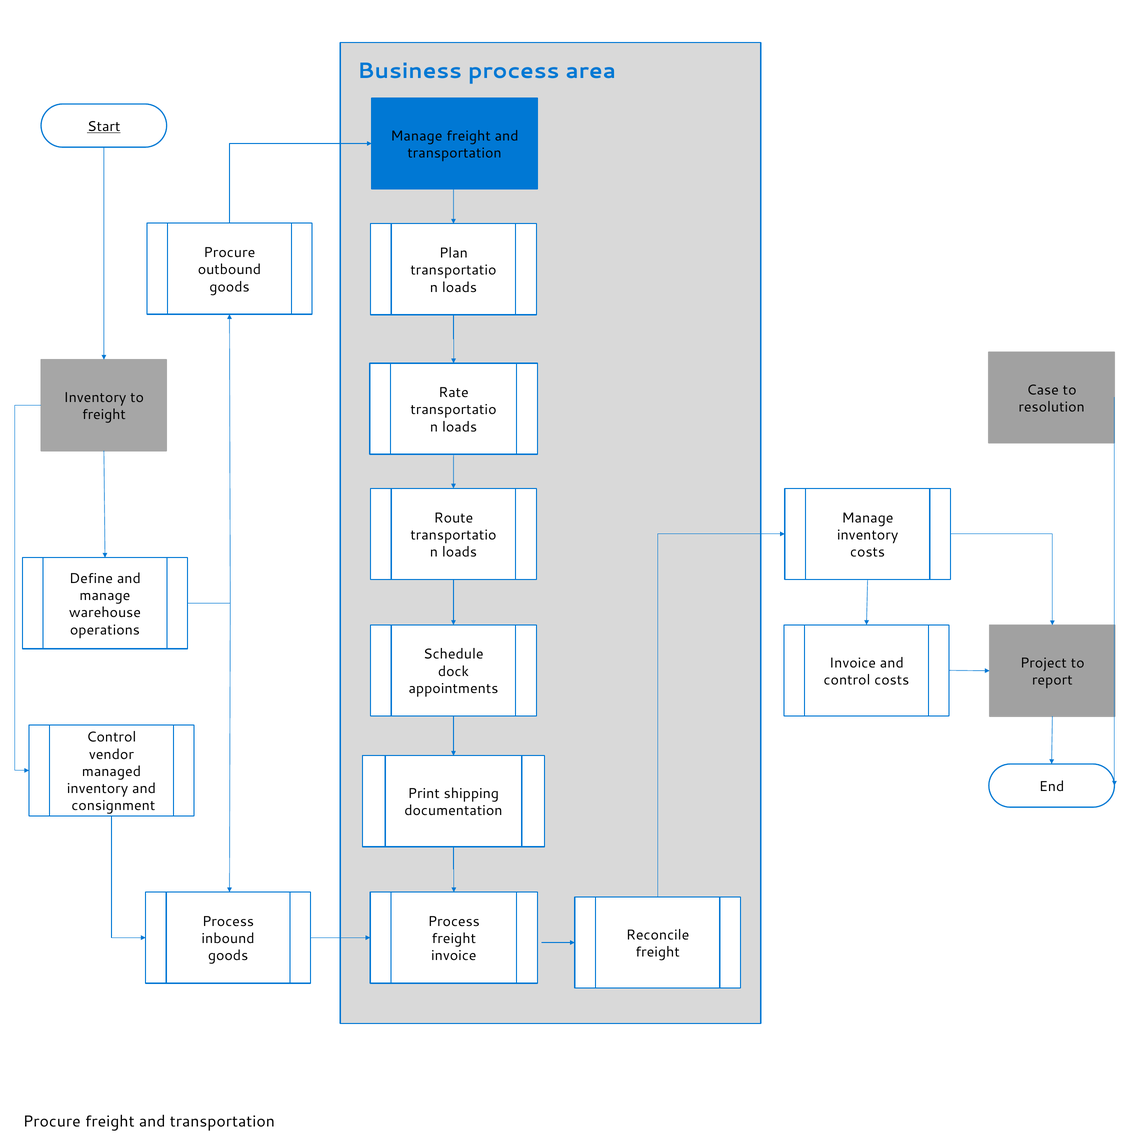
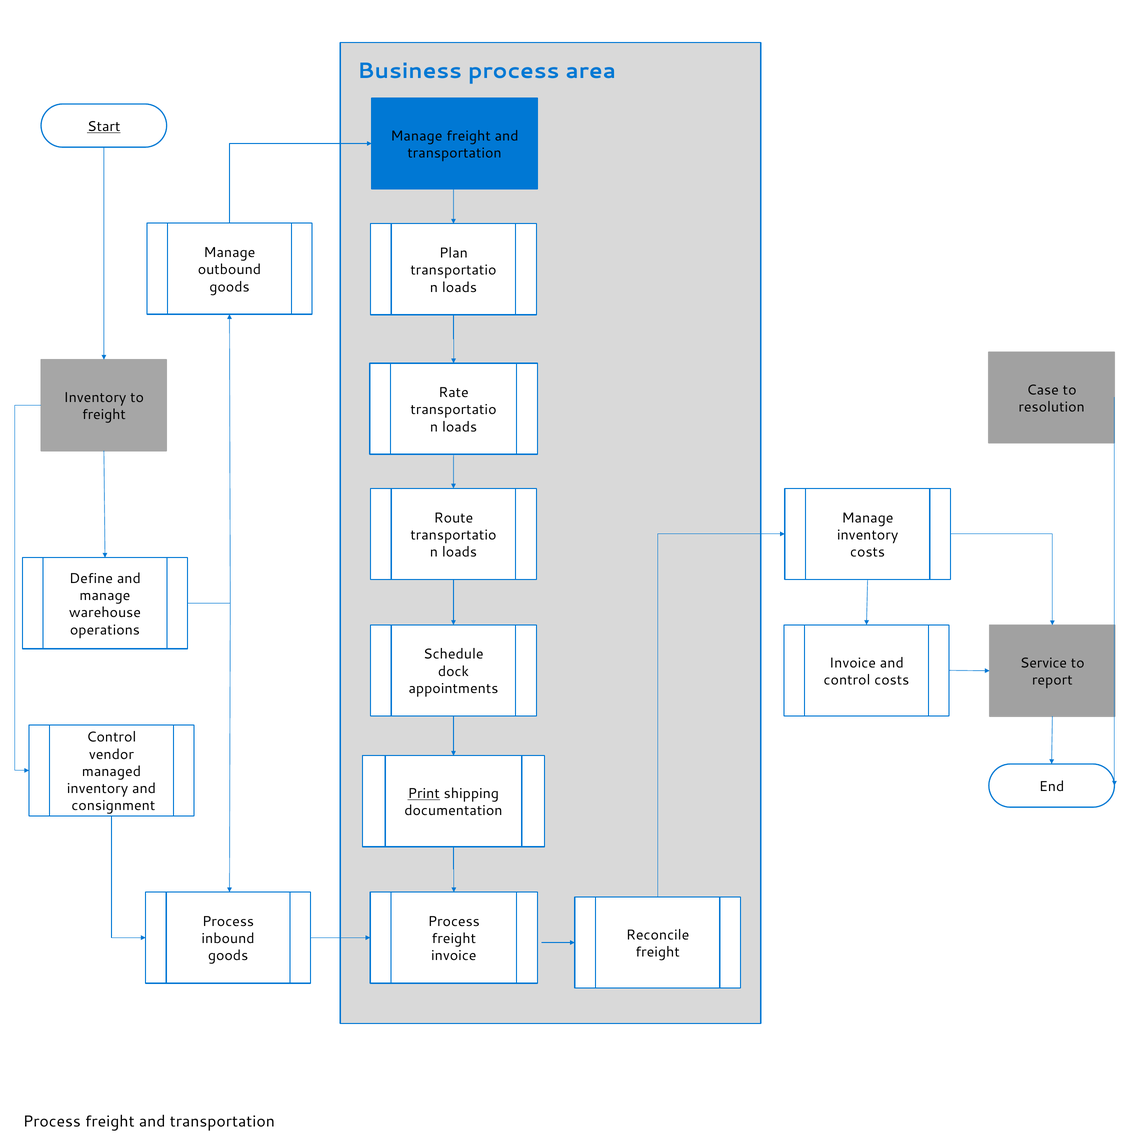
Procure at (229, 253): Procure -> Manage
Project: Project -> Service
Print underline: none -> present
Procure at (52, 1121): Procure -> Process
